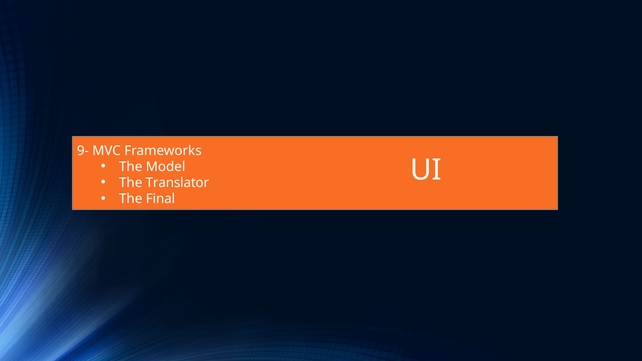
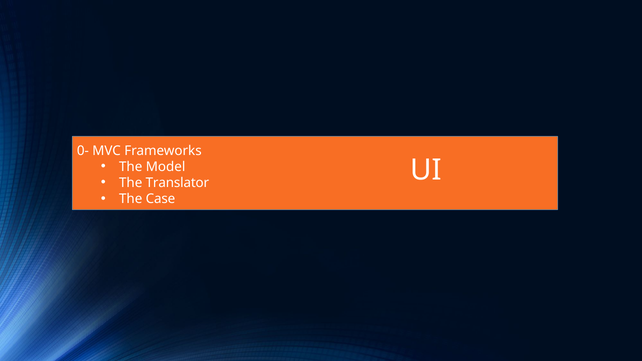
9-: 9- -> 0-
Final: Final -> Case
